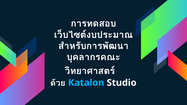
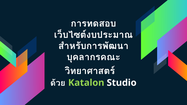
Katalon colour: light blue -> light green
